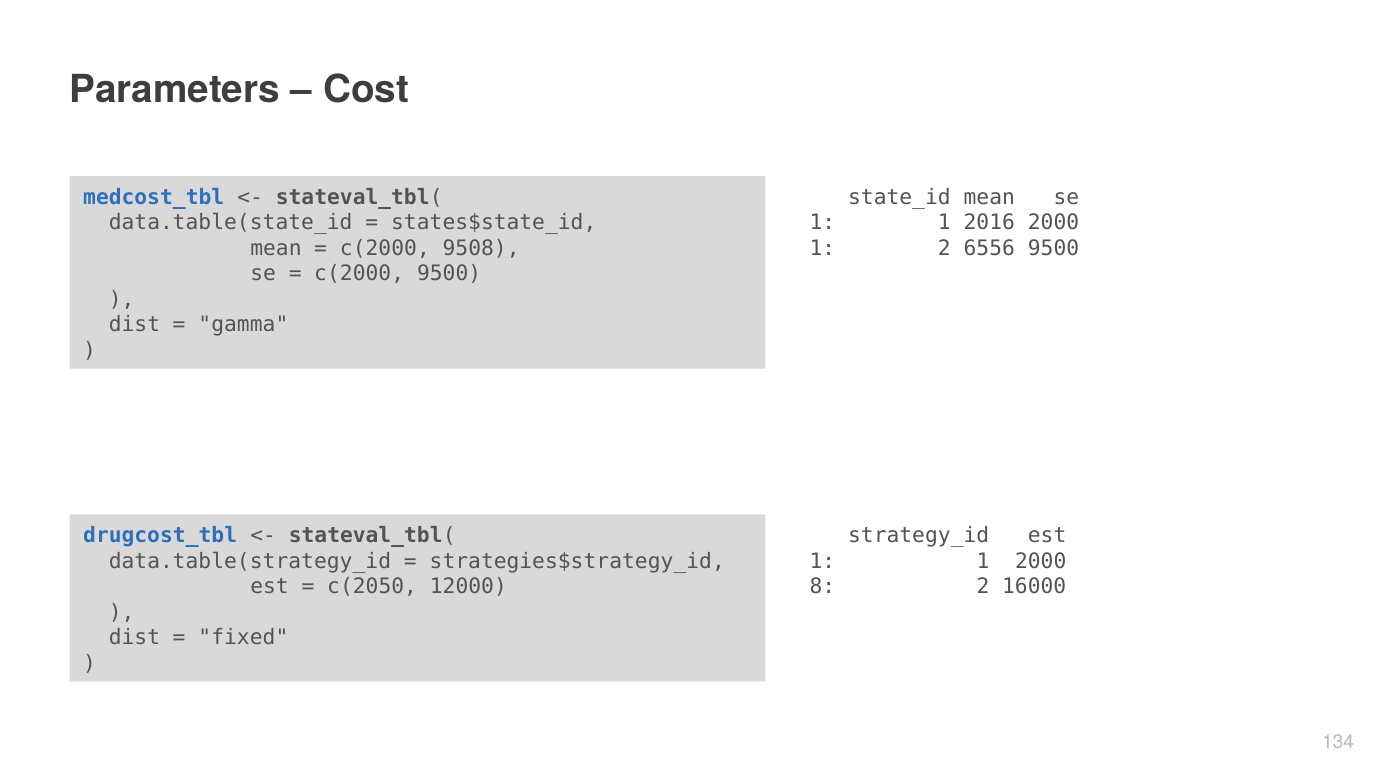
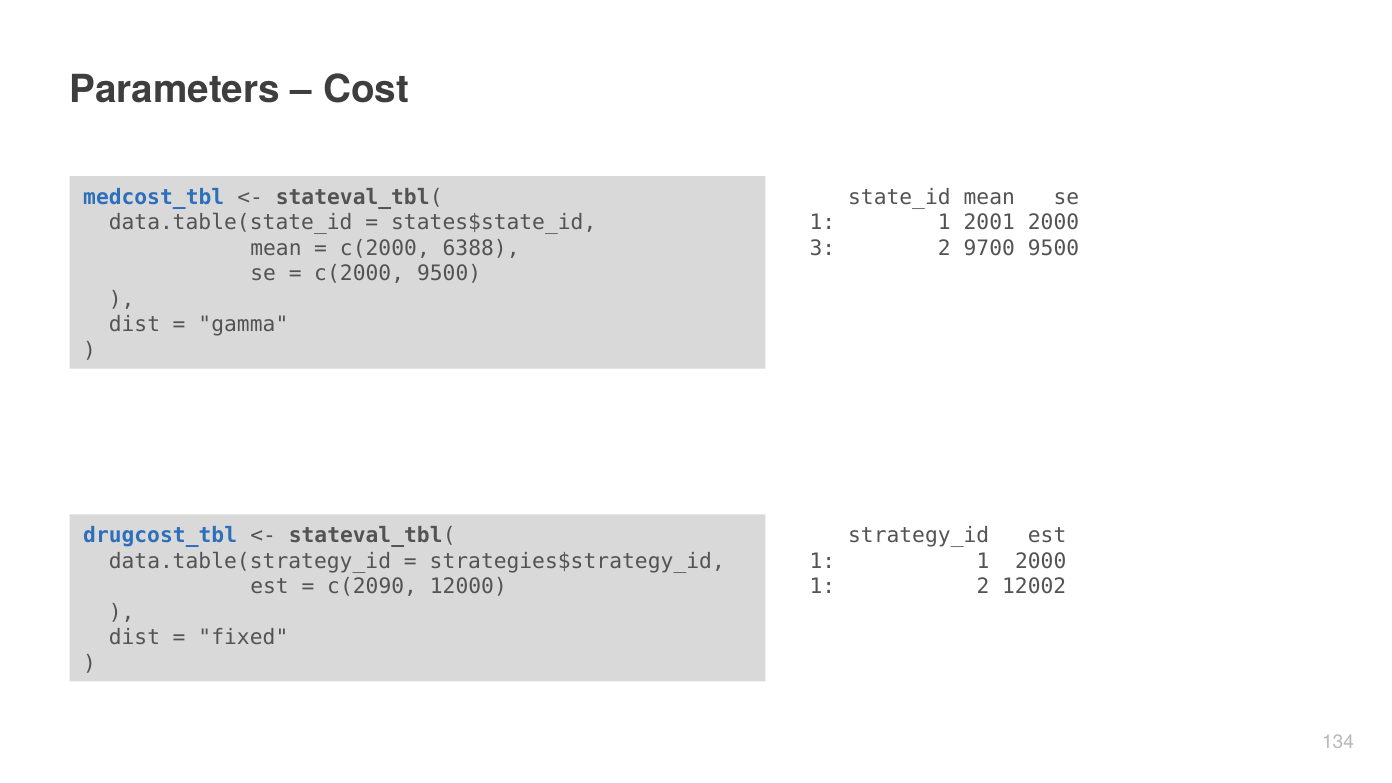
2016: 2016 -> 2001
9508: 9508 -> 6388
1 at (823, 248): 1 -> 3
6556: 6556 -> 9700
c(2050: c(2050 -> c(2090
8 at (823, 587): 8 -> 1
16000: 16000 -> 12002
